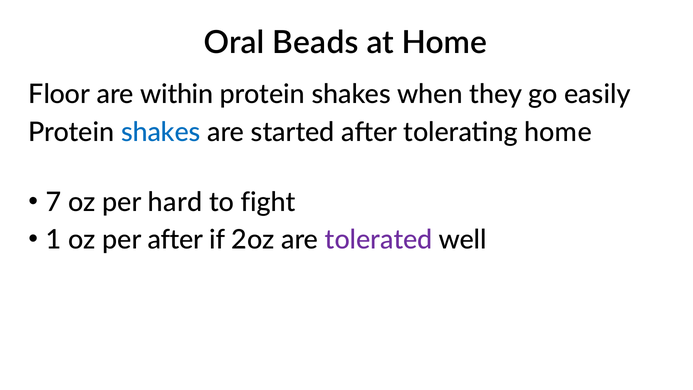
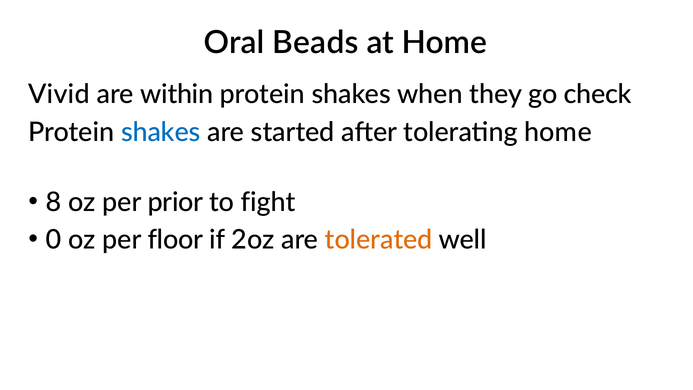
Floor: Floor -> Vivid
easily: easily -> check
7: 7 -> 8
hard: hard -> prior
1: 1 -> 0
per after: after -> floor
tolerated colour: purple -> orange
